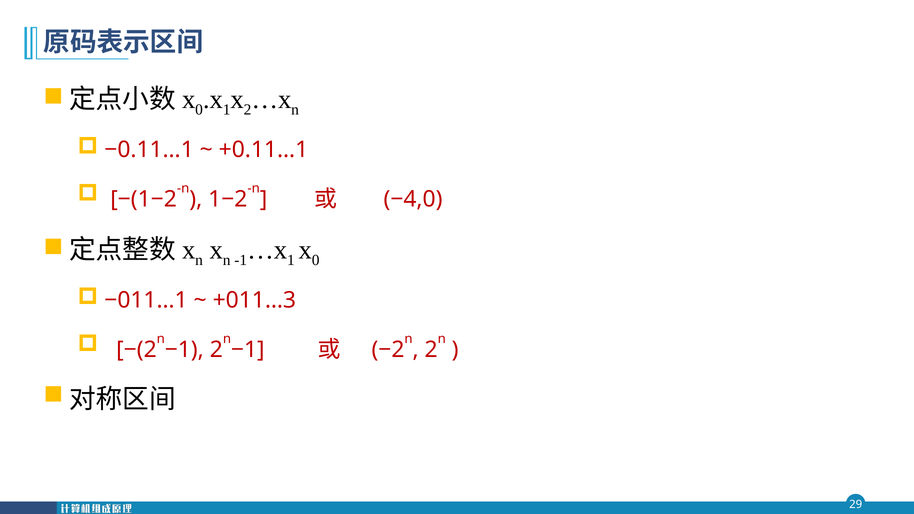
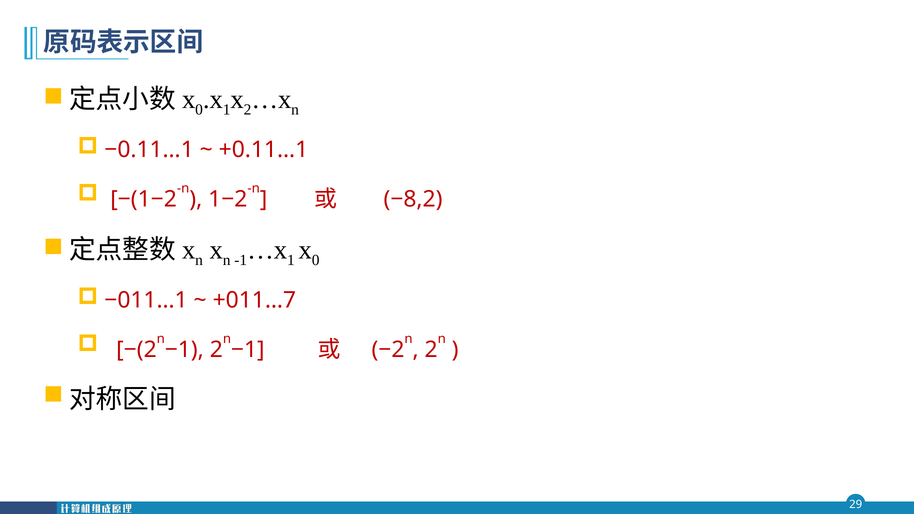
−4,0: −4,0 -> −8,2
+011…3: +011…3 -> +011…7
